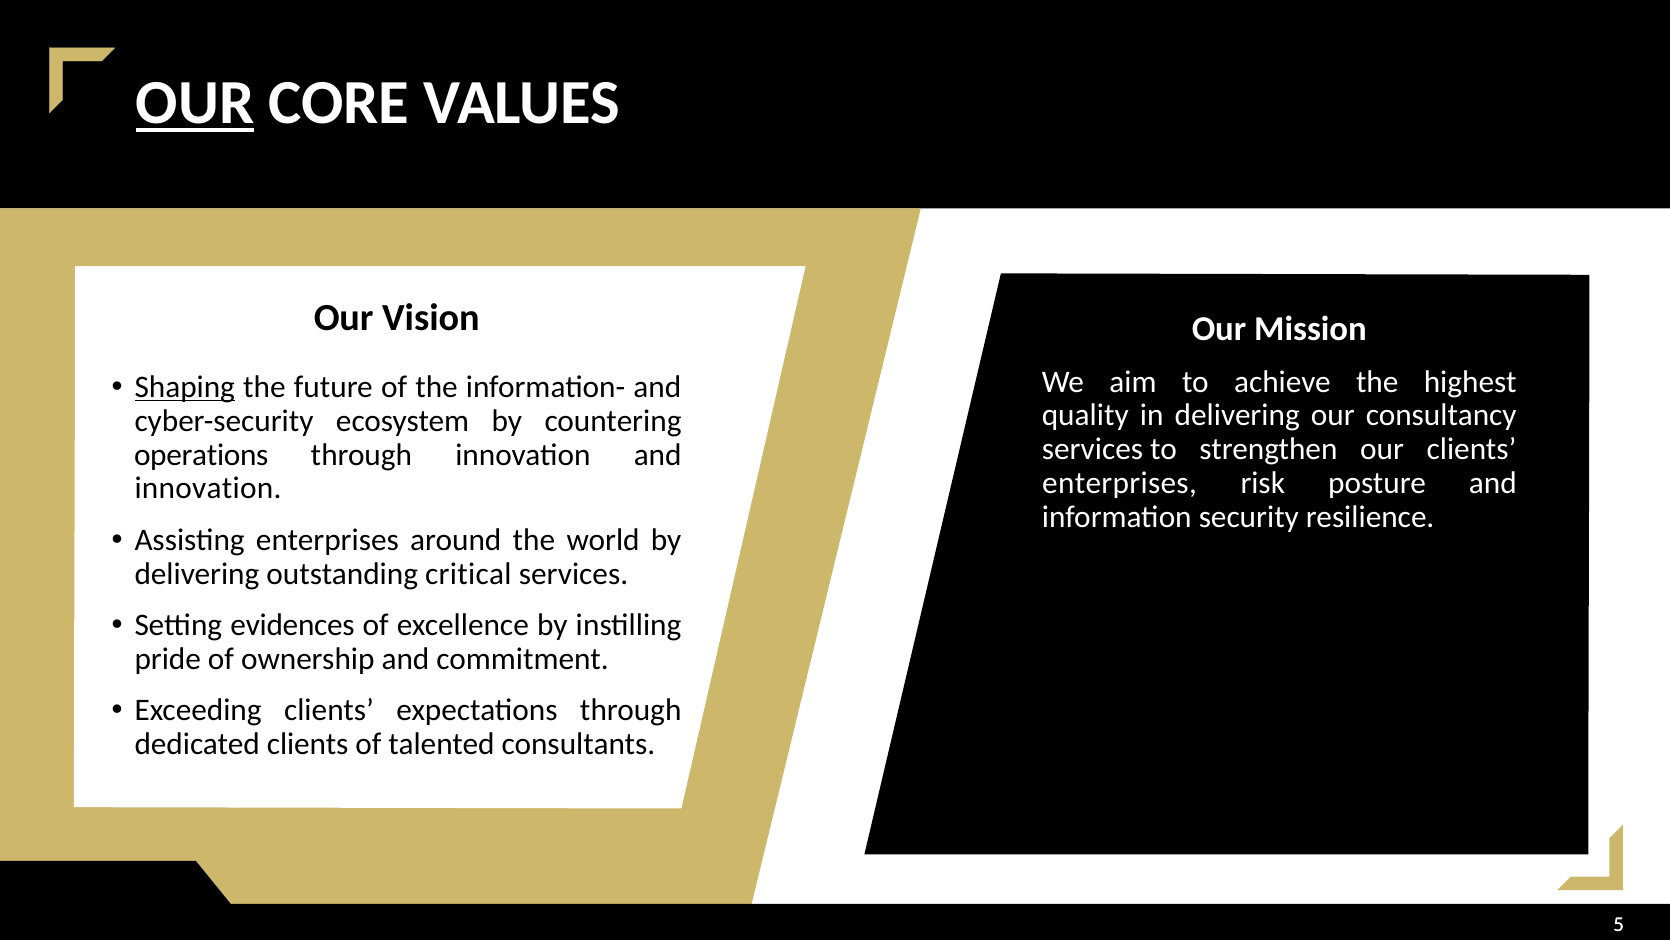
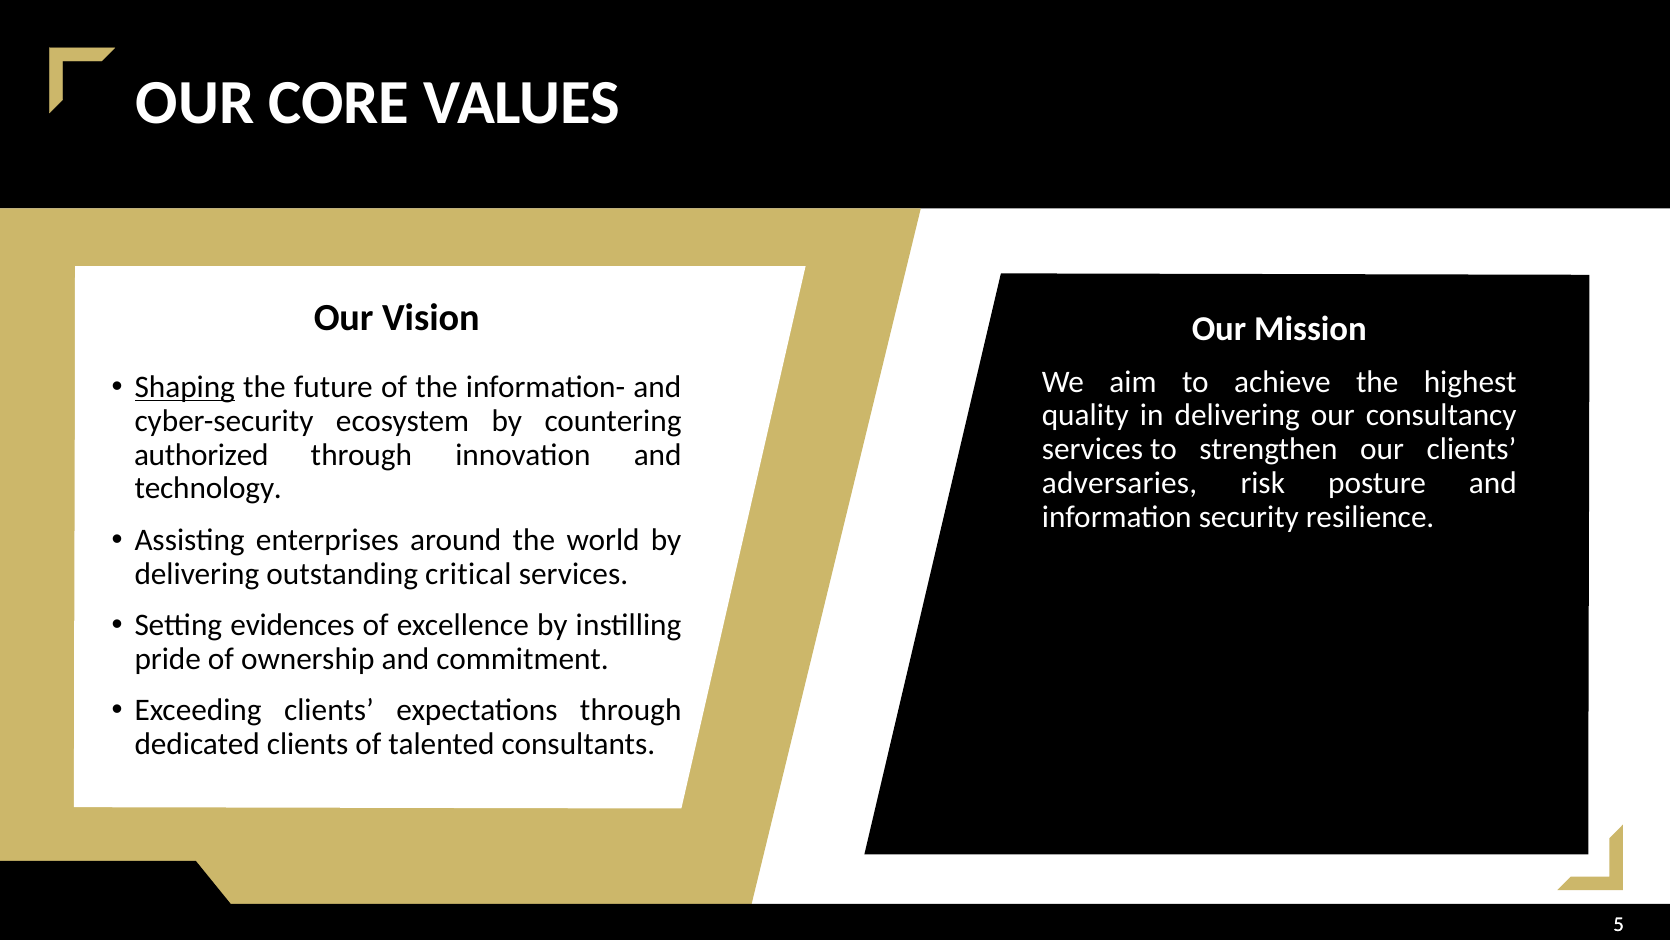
OUR at (195, 103) underline: present -> none
operations: operations -> authorized
enterprises at (1119, 483): enterprises -> adversaries
innovation at (208, 488): innovation -> technology
